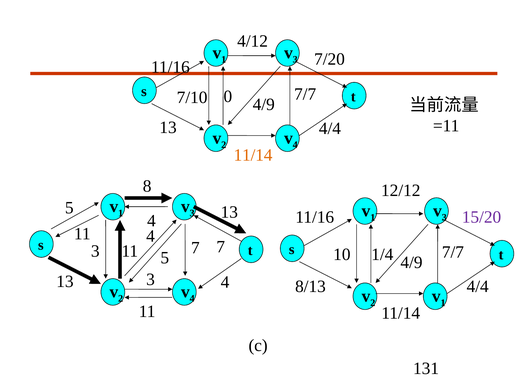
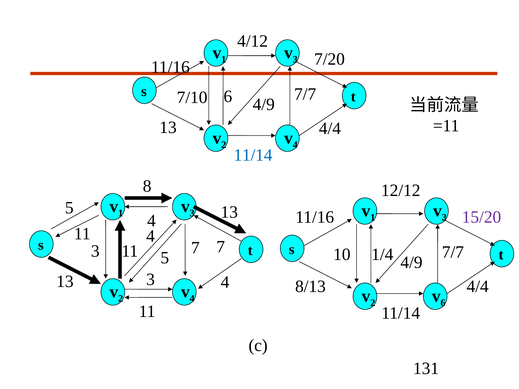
7/10 0: 0 -> 6
11/14 at (253, 155) colour: orange -> blue
1 at (443, 303): 1 -> 6
